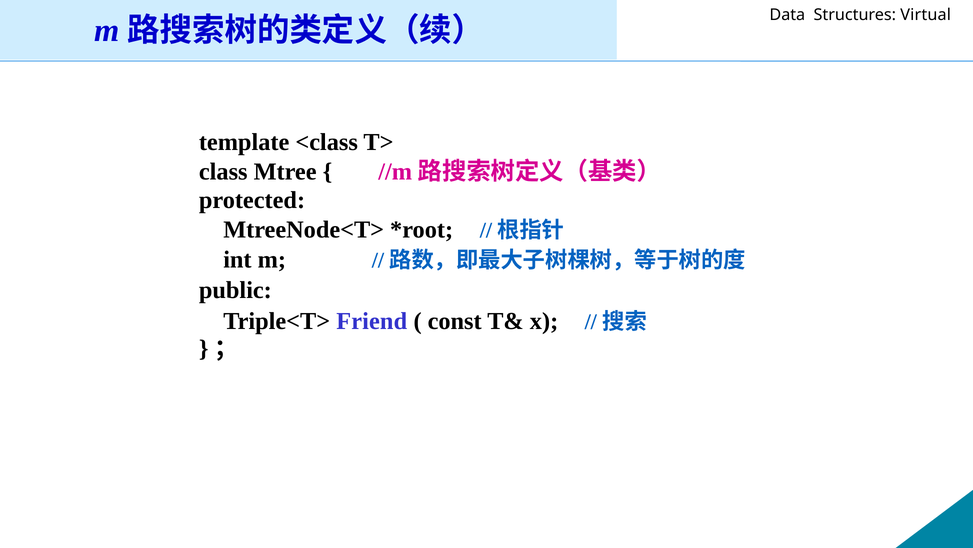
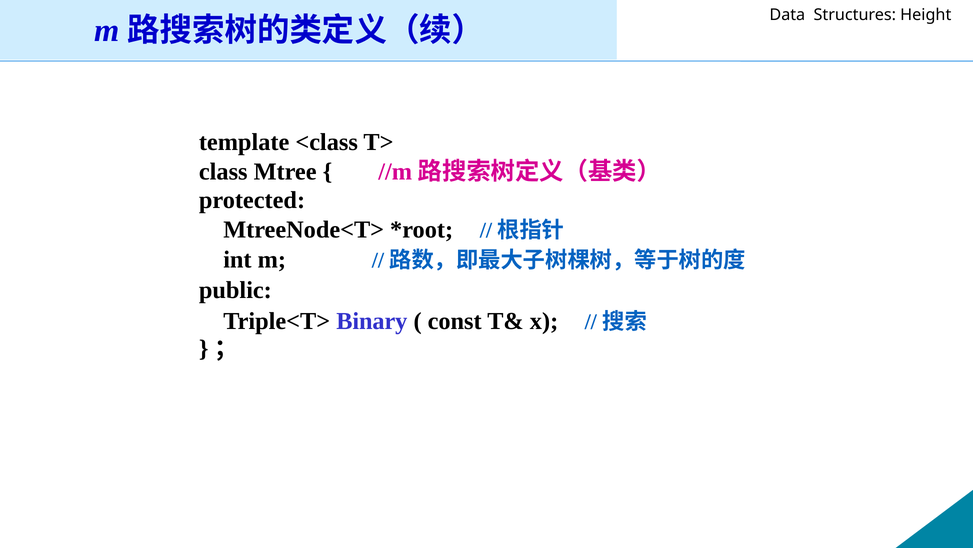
Virtual: Virtual -> Height
Friend: Friend -> Binary
